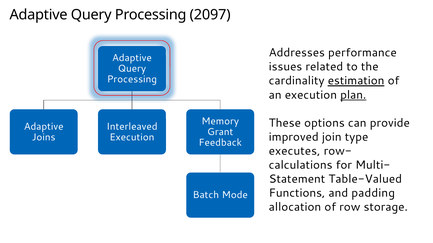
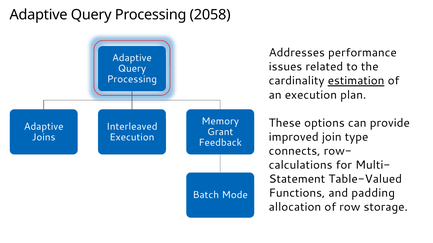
2097: 2097 -> 2058
plan underline: present -> none
executes: executes -> connects
